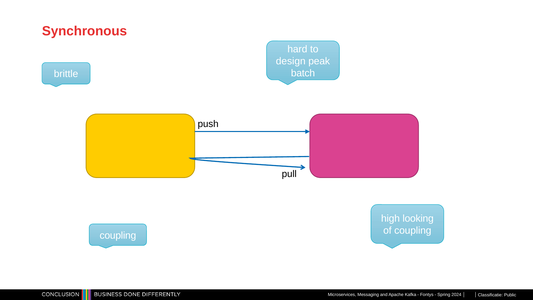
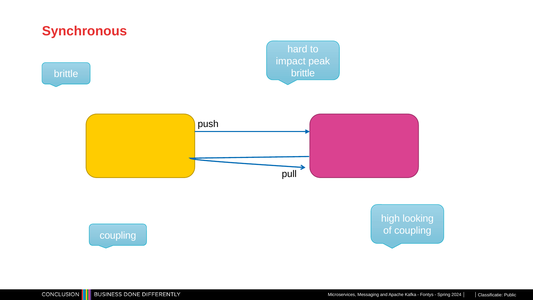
design: design -> impact
batch at (303, 73): batch -> brittle
